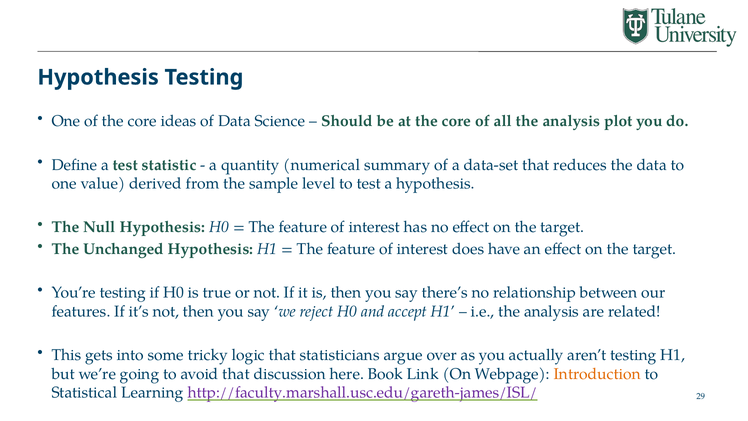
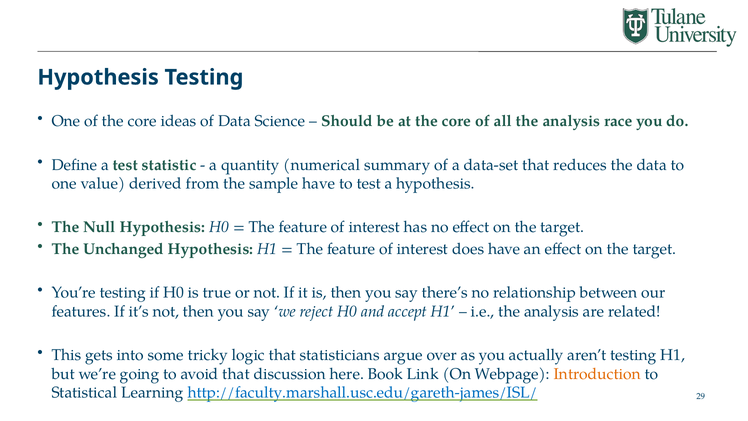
plot: plot -> race
sample level: level -> have
http://faculty.marshall.usc.edu/gareth-james/ISL/ colour: purple -> blue
